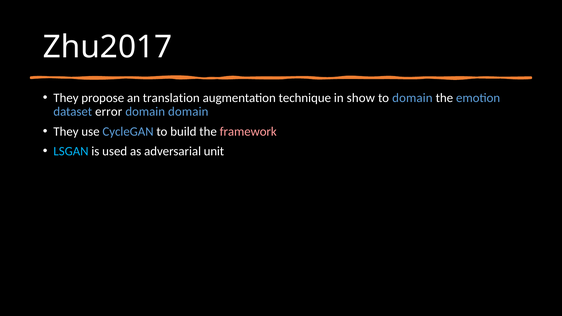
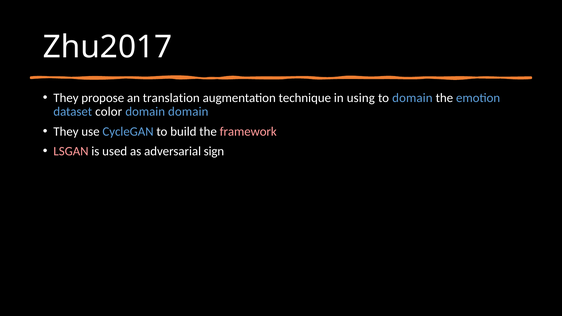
show: show -> using
error: error -> color
LSGAN colour: light blue -> pink
unit: unit -> sign
